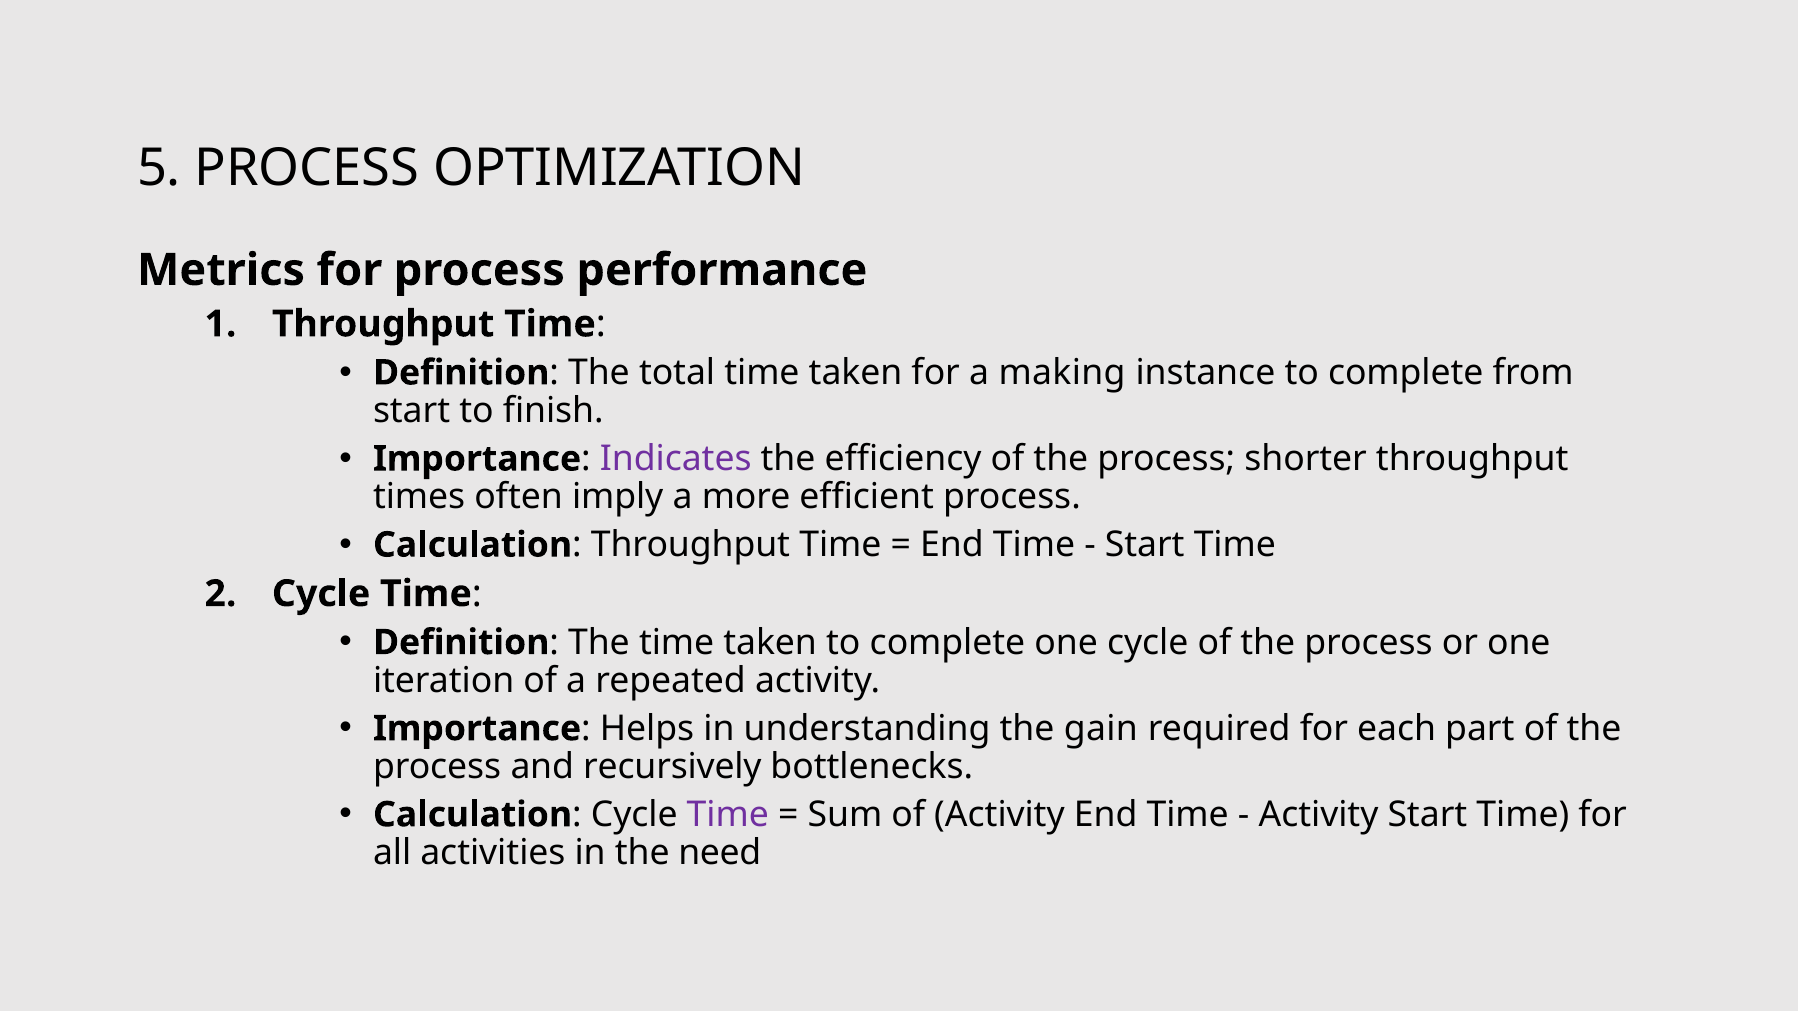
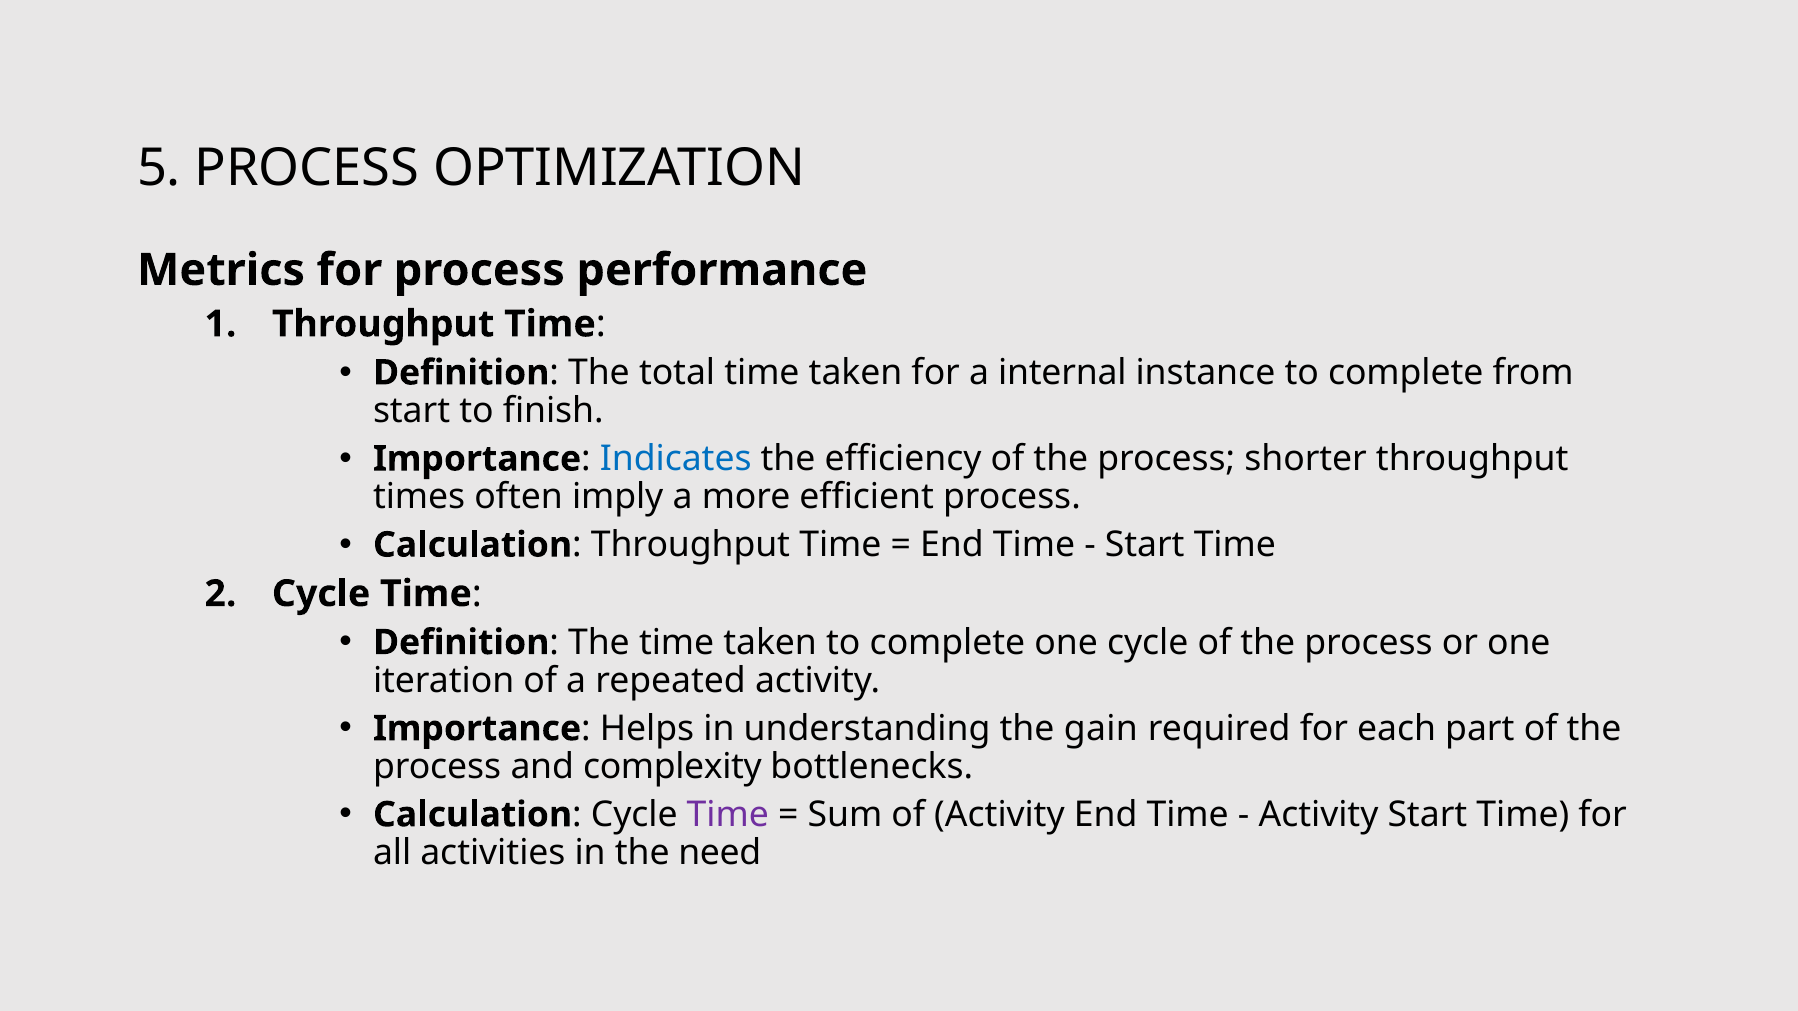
making: making -> internal
Indicates colour: purple -> blue
recursively: recursively -> complexity
